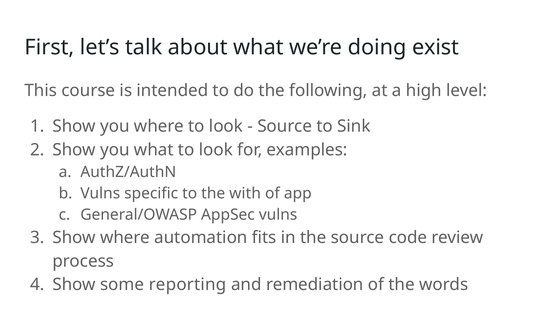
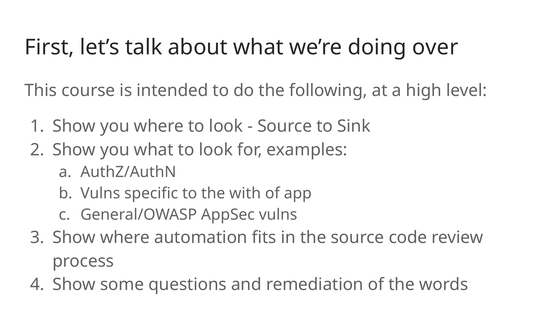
exist: exist -> over
reporting: reporting -> questions
